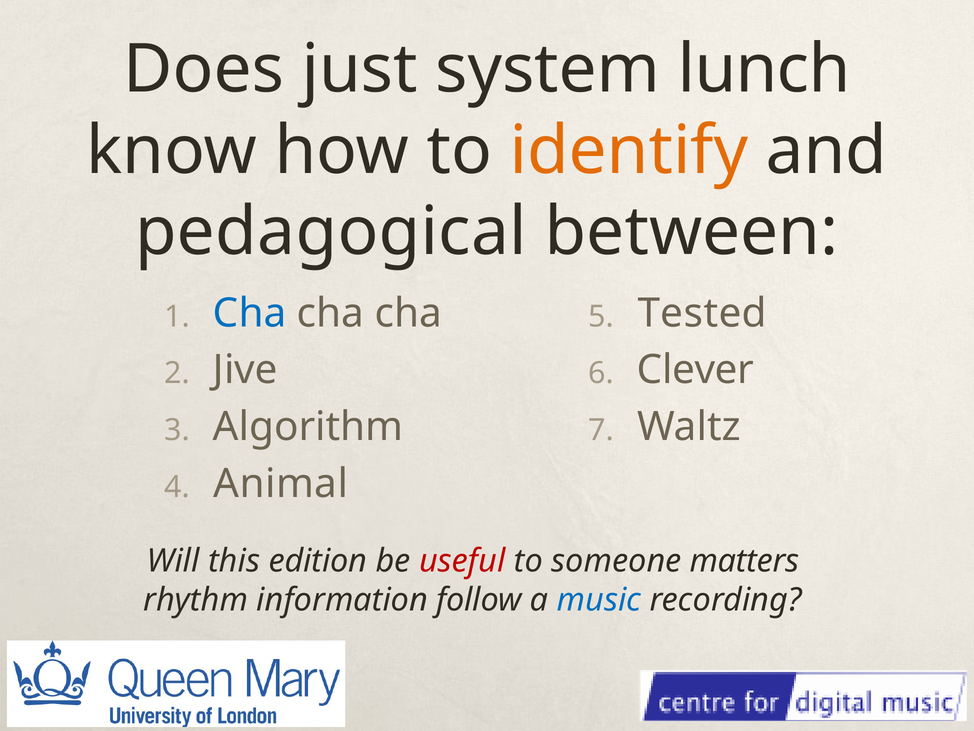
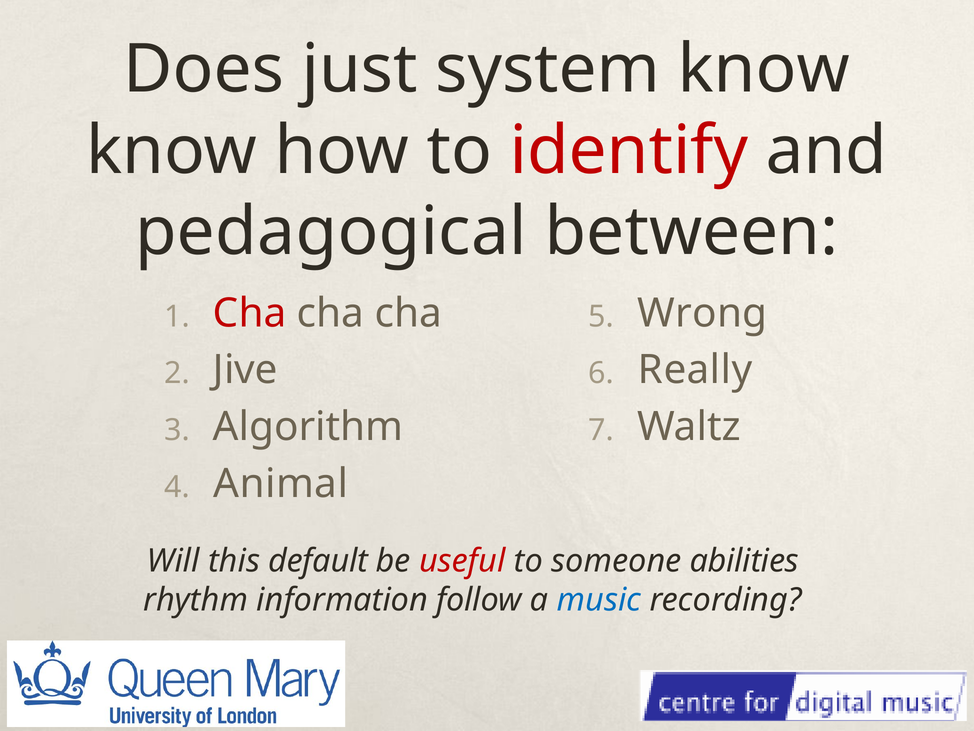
system lunch: lunch -> know
identify colour: orange -> red
Cha at (250, 313) colour: blue -> red
Tested: Tested -> Wrong
Clever: Clever -> Really
edition: edition -> default
matters: matters -> abilities
